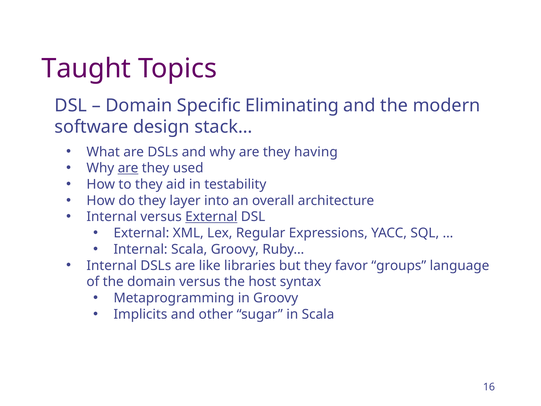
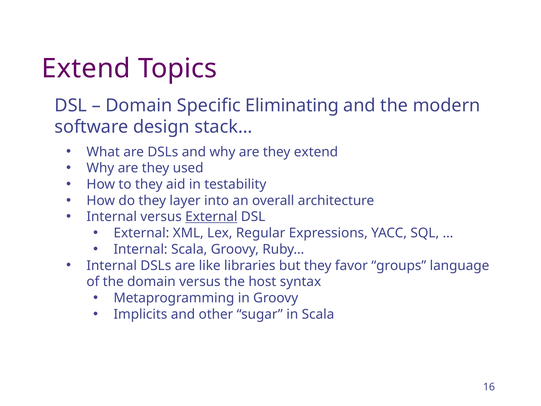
Taught at (86, 69): Taught -> Extend
they having: having -> extend
are at (128, 168) underline: present -> none
